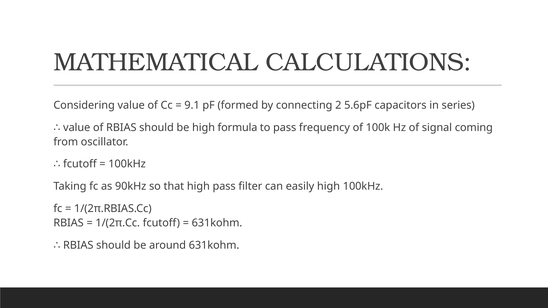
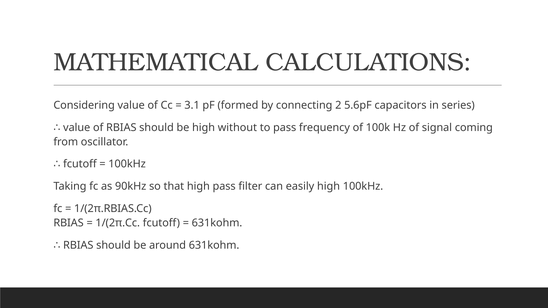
9.1: 9.1 -> 3.1
formula: formula -> without
